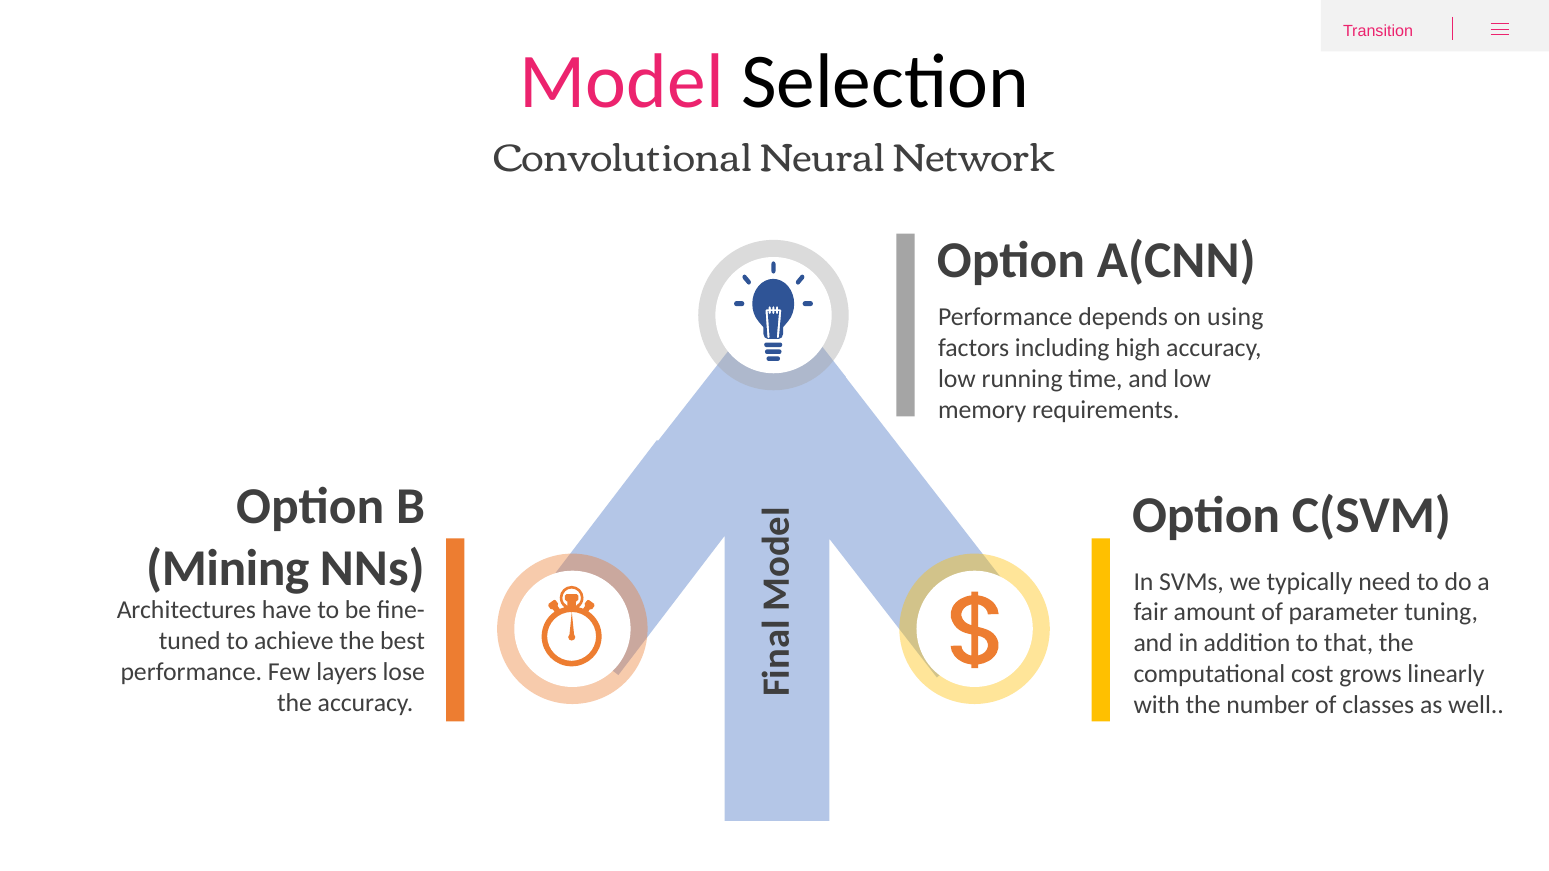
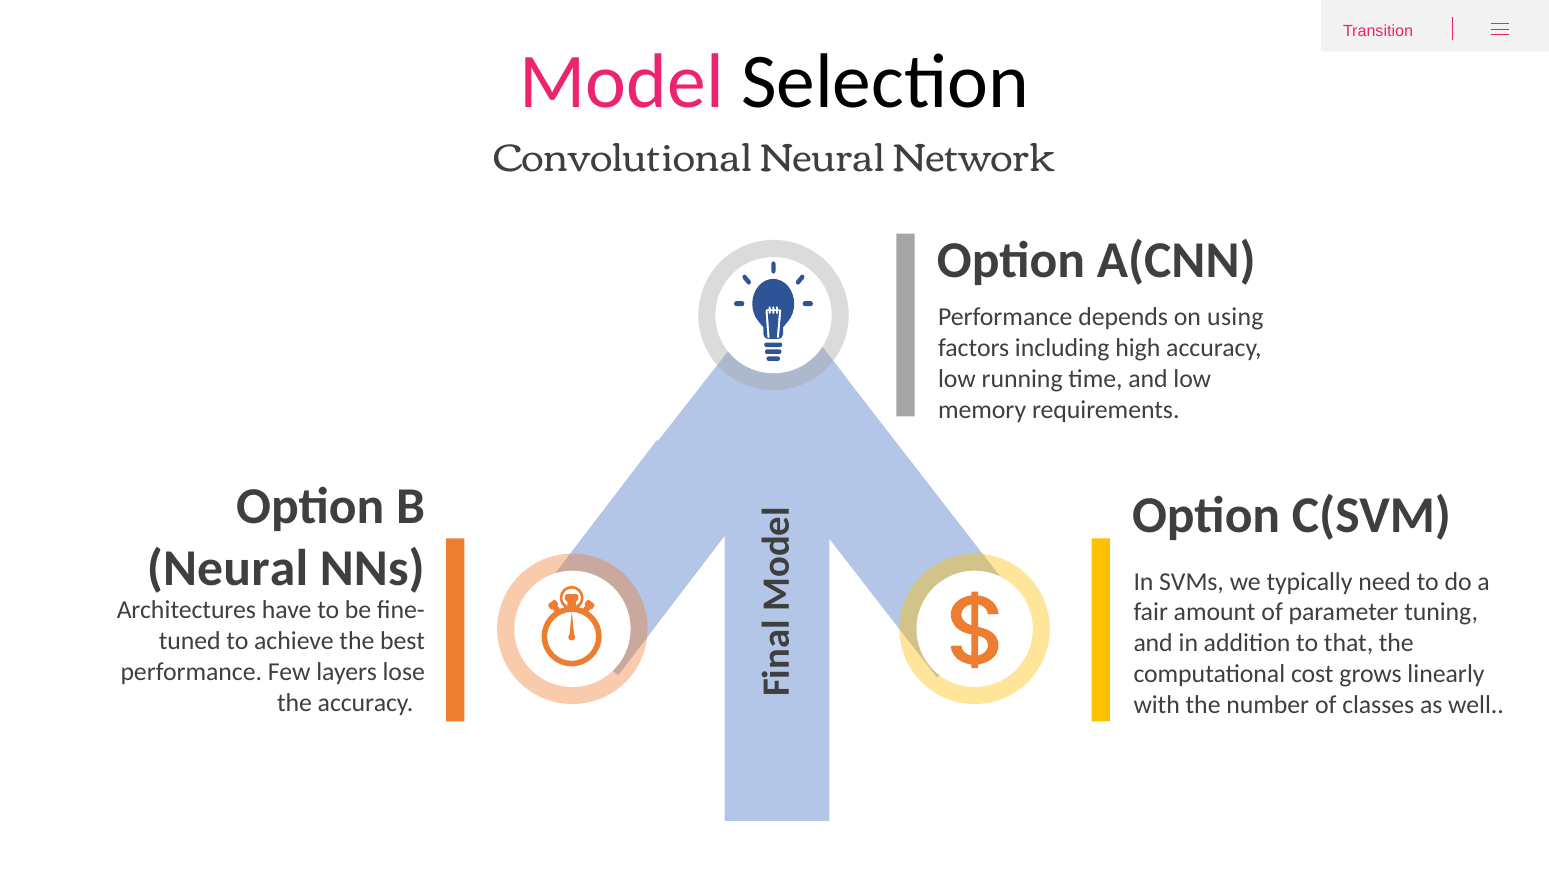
Mining at (228, 569): Mining -> Neural
